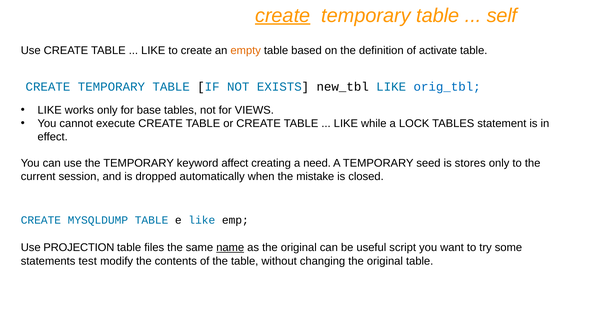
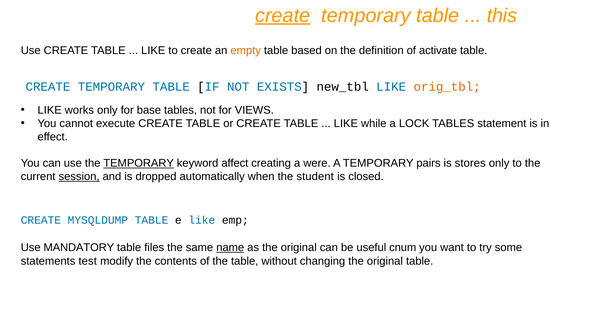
self: self -> this
orig_tbl colour: blue -> orange
TEMPORARY at (139, 163) underline: none -> present
need: need -> were
seed: seed -> pairs
session underline: none -> present
mistake: mistake -> student
PROJECTION: PROJECTION -> MANDATORY
script: script -> cnum
